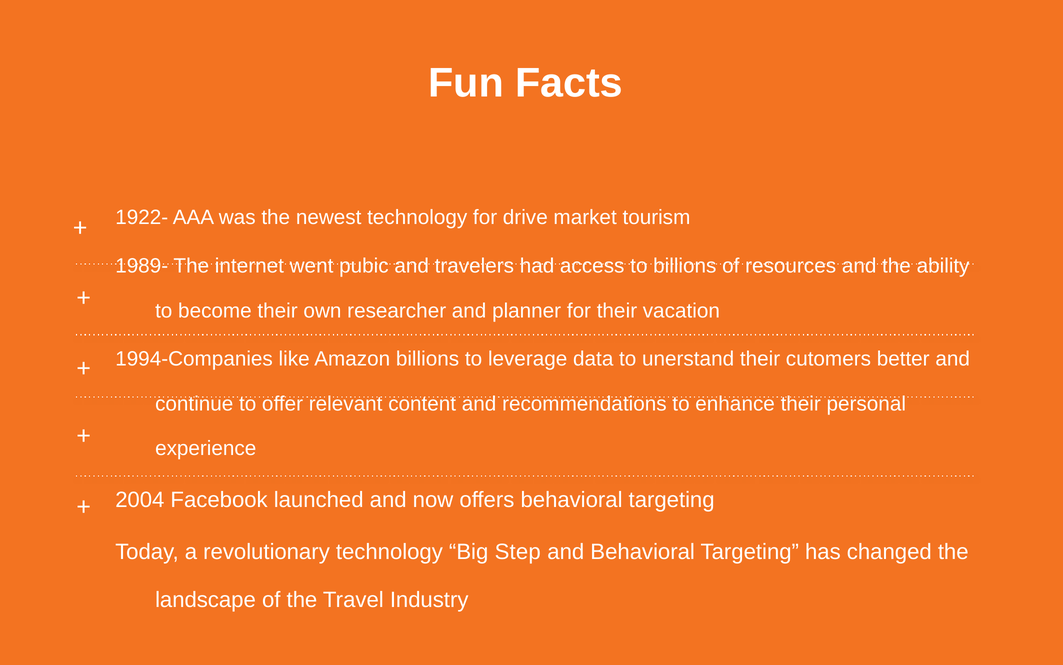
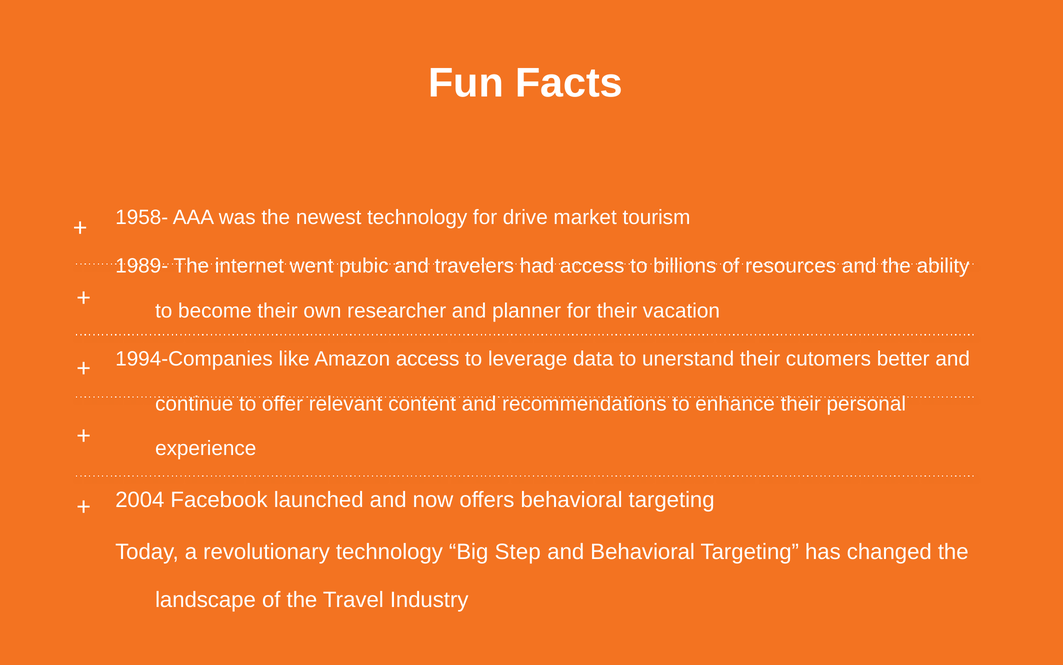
1922-: 1922- -> 1958-
Amazon billions: billions -> access
